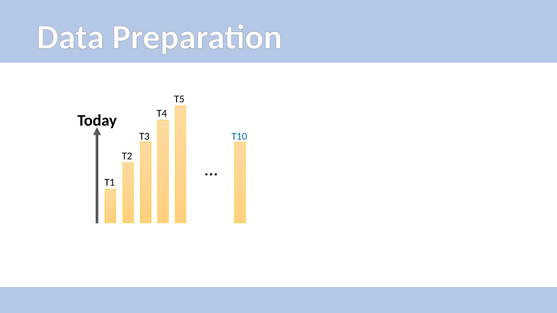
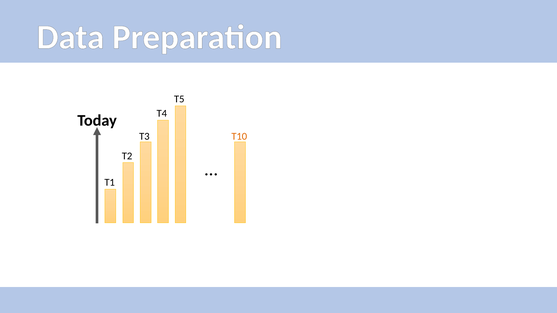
T10 colour: blue -> orange
